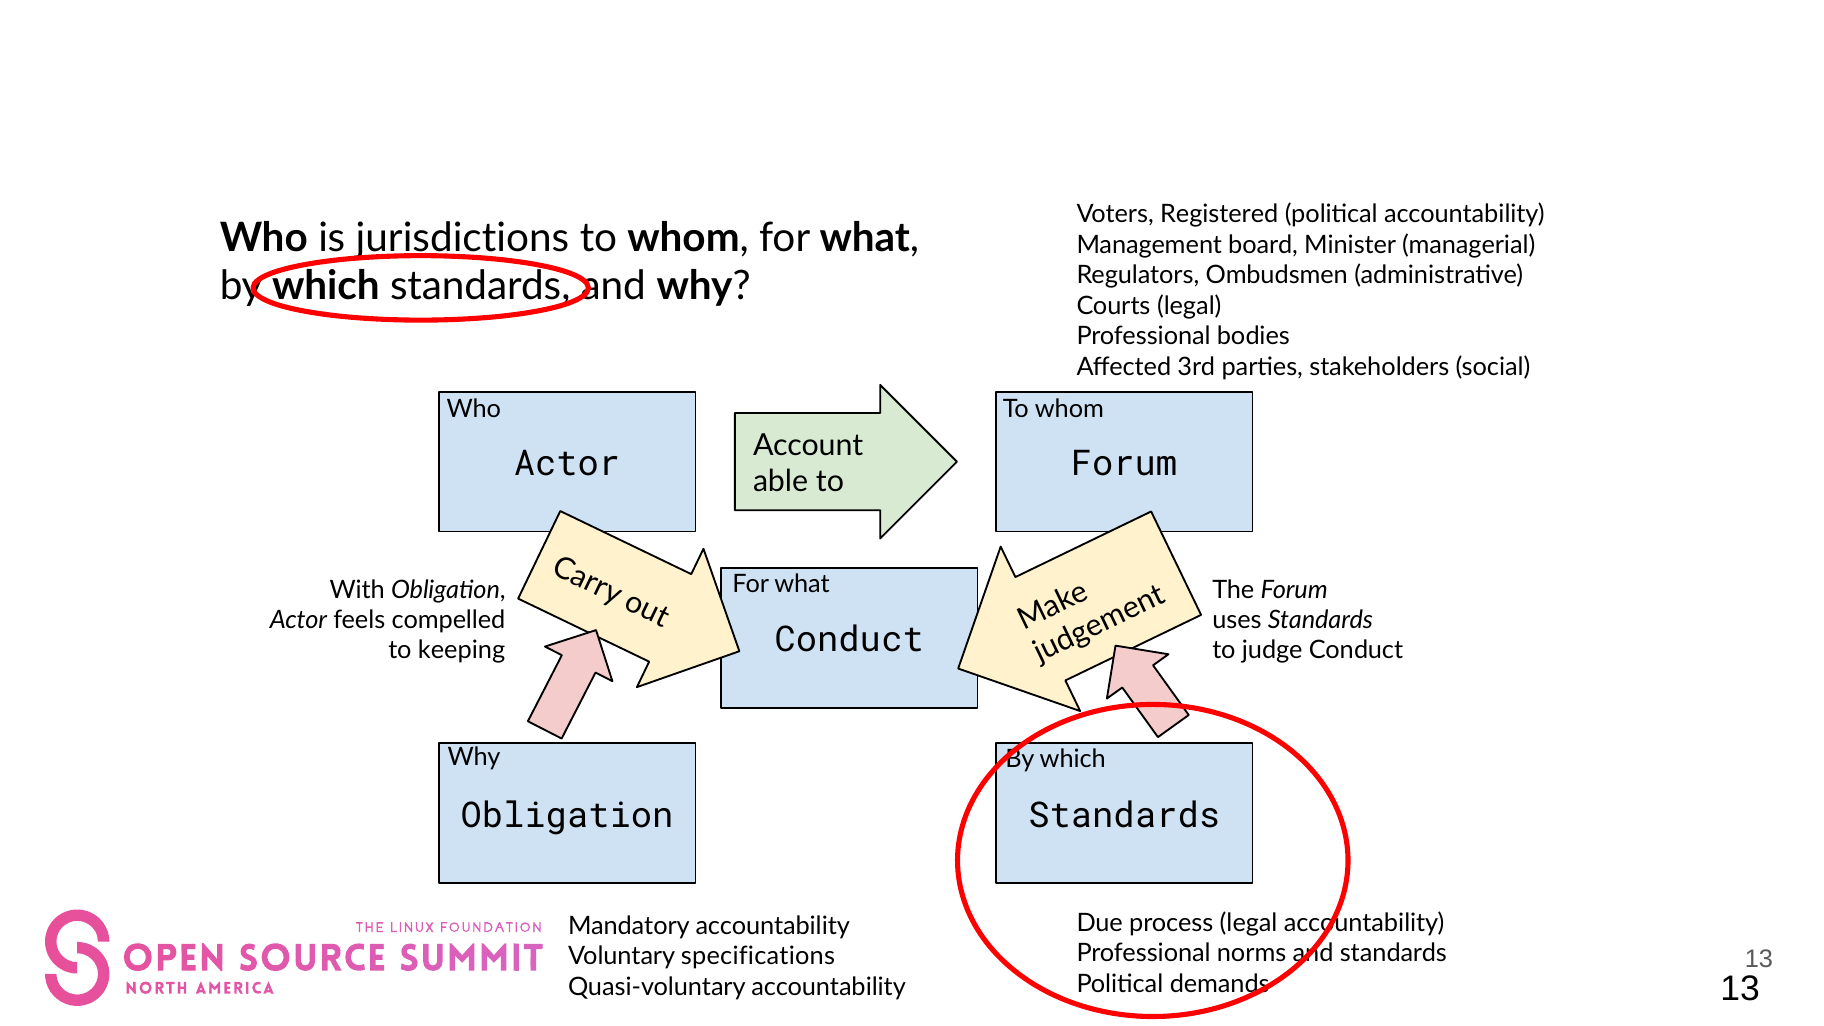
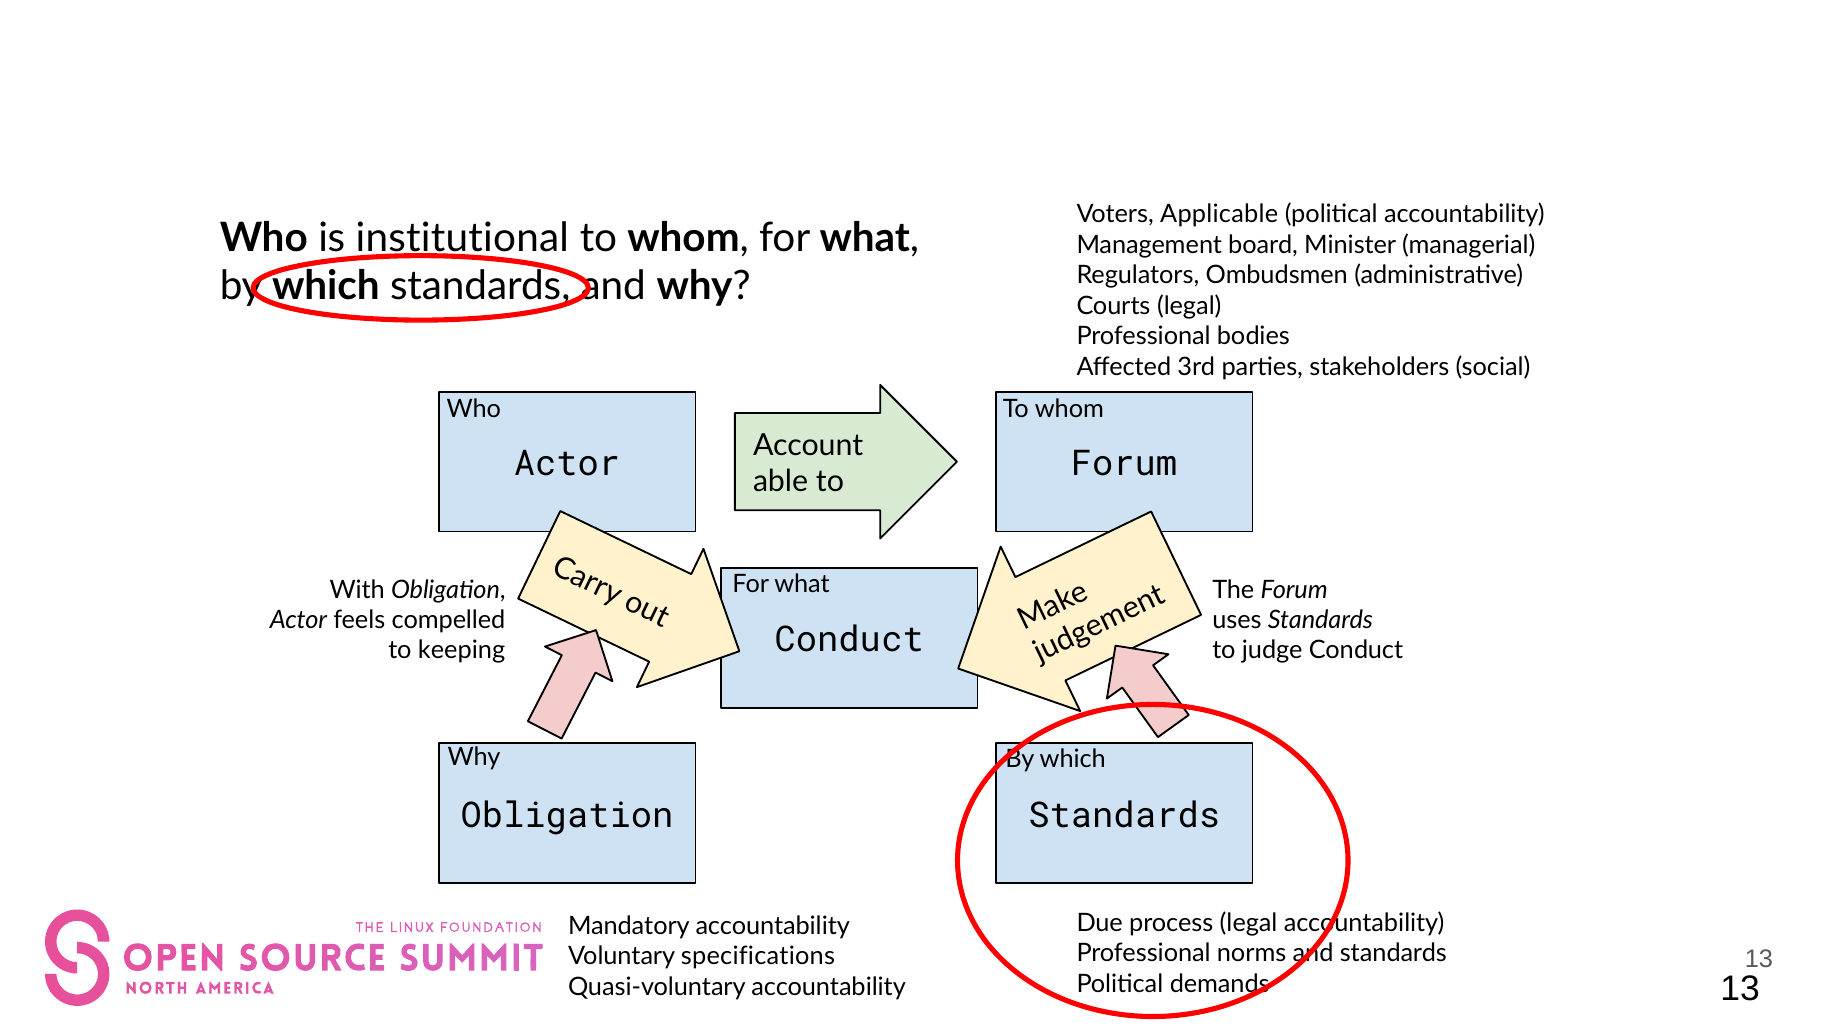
Registered: Registered -> Applicable
jurisdictions: jurisdictions -> institutional
